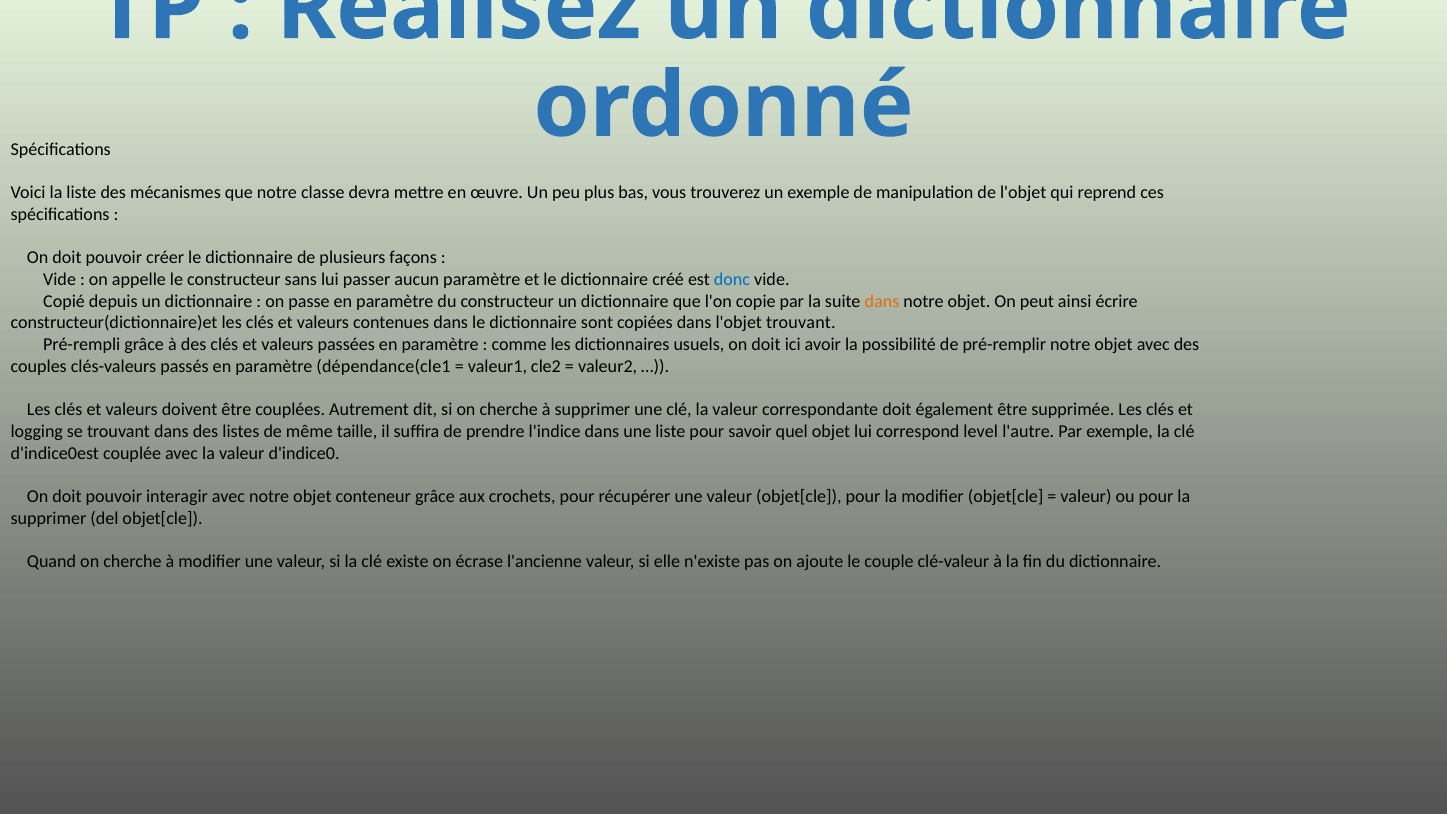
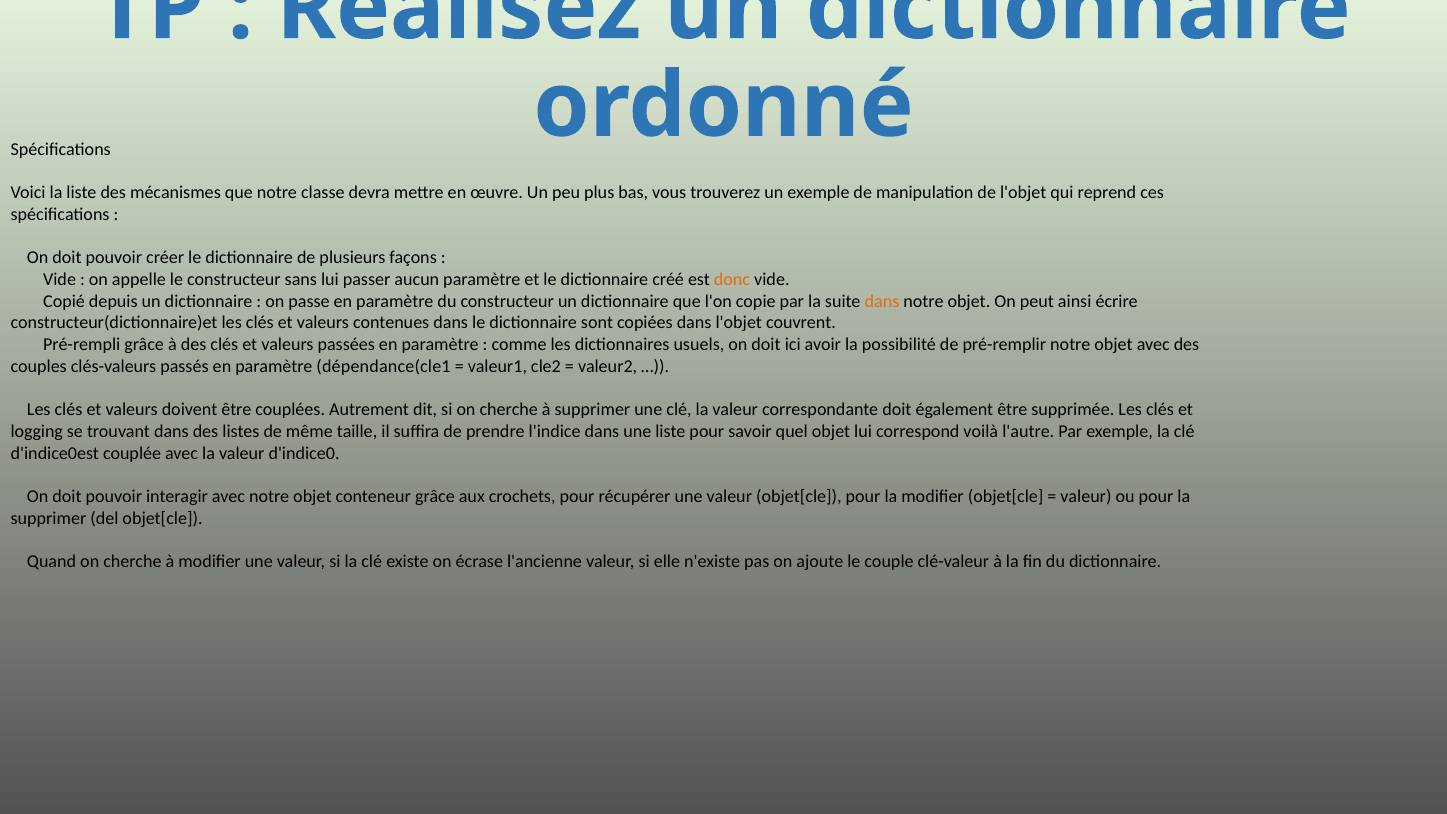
donc colour: blue -> orange
l'objet trouvant: trouvant -> couvrent
level: level -> voilà
